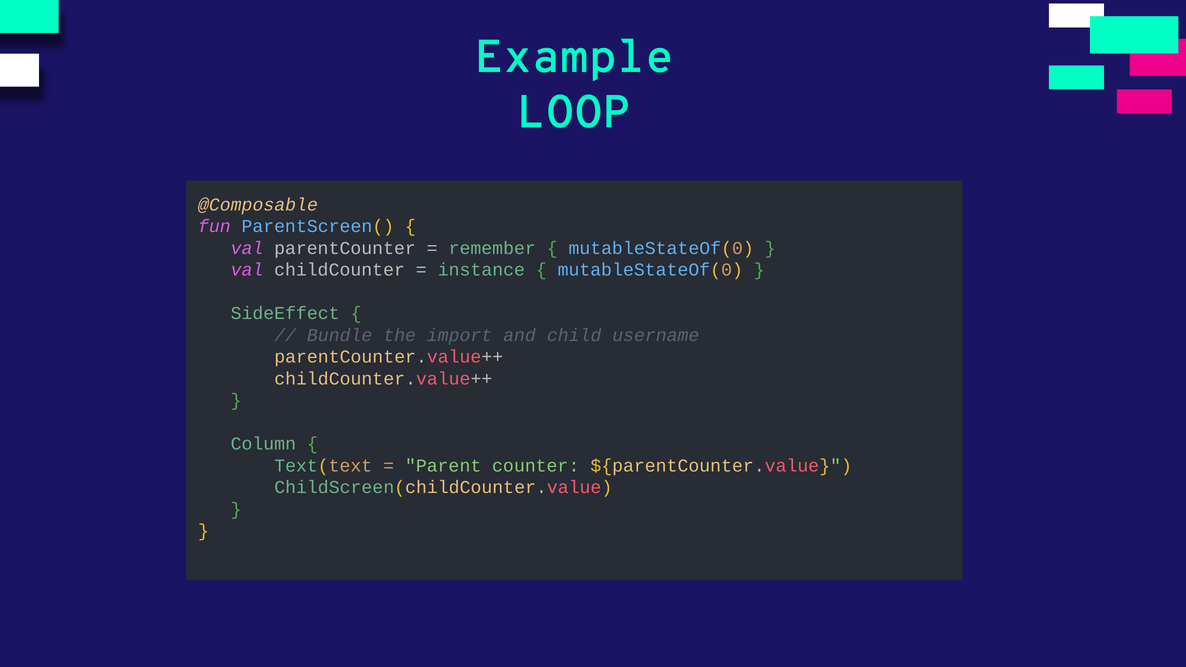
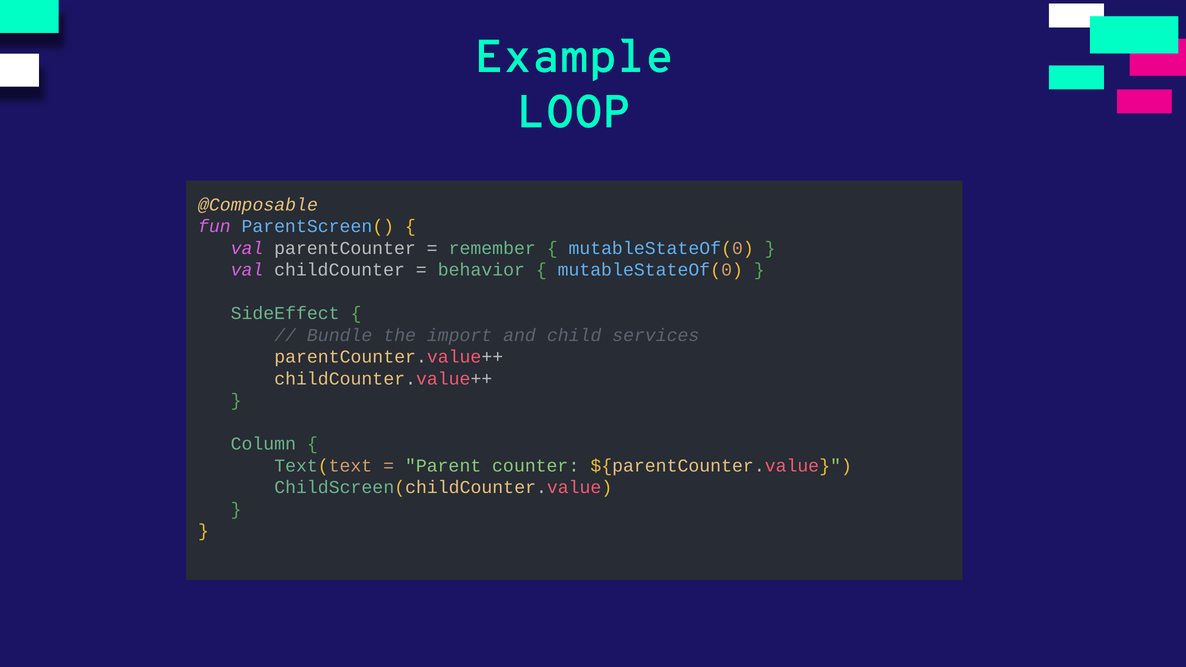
instance: instance -> behavior
username: username -> services
